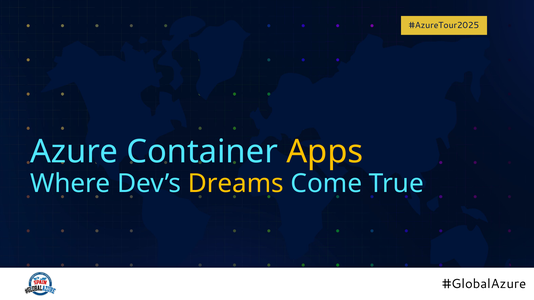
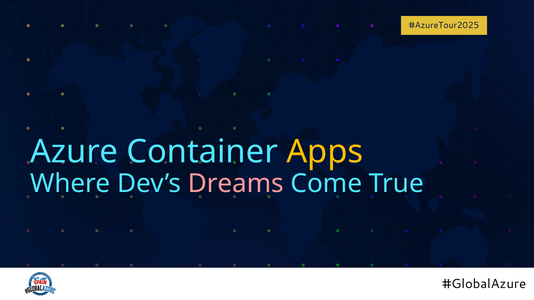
Dreams colour: yellow -> pink
